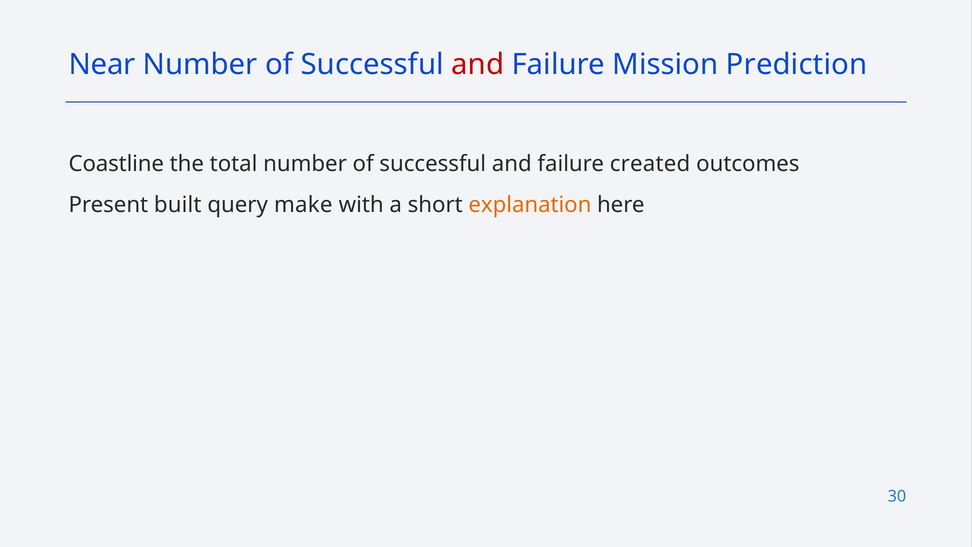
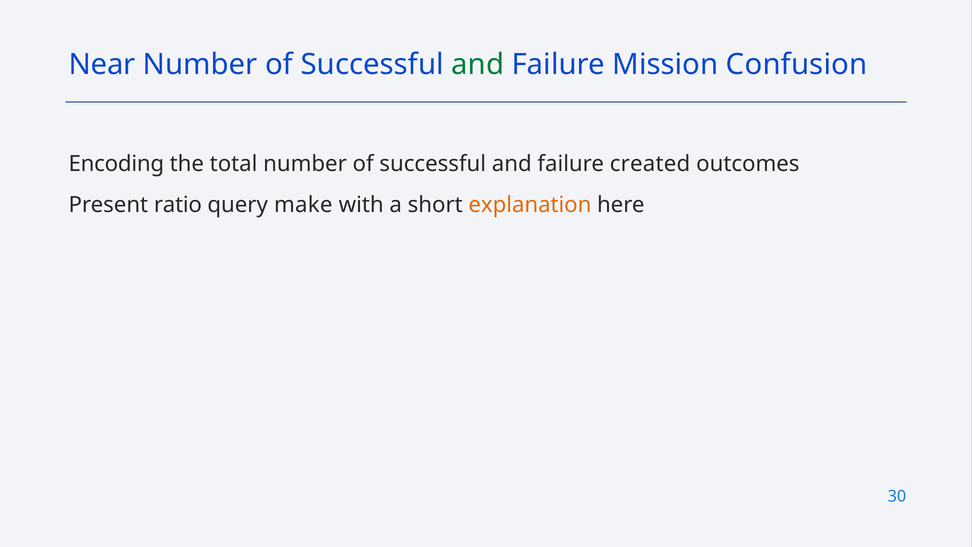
and at (478, 65) colour: red -> green
Prediction: Prediction -> Confusion
Coastline: Coastline -> Encoding
built: built -> ratio
